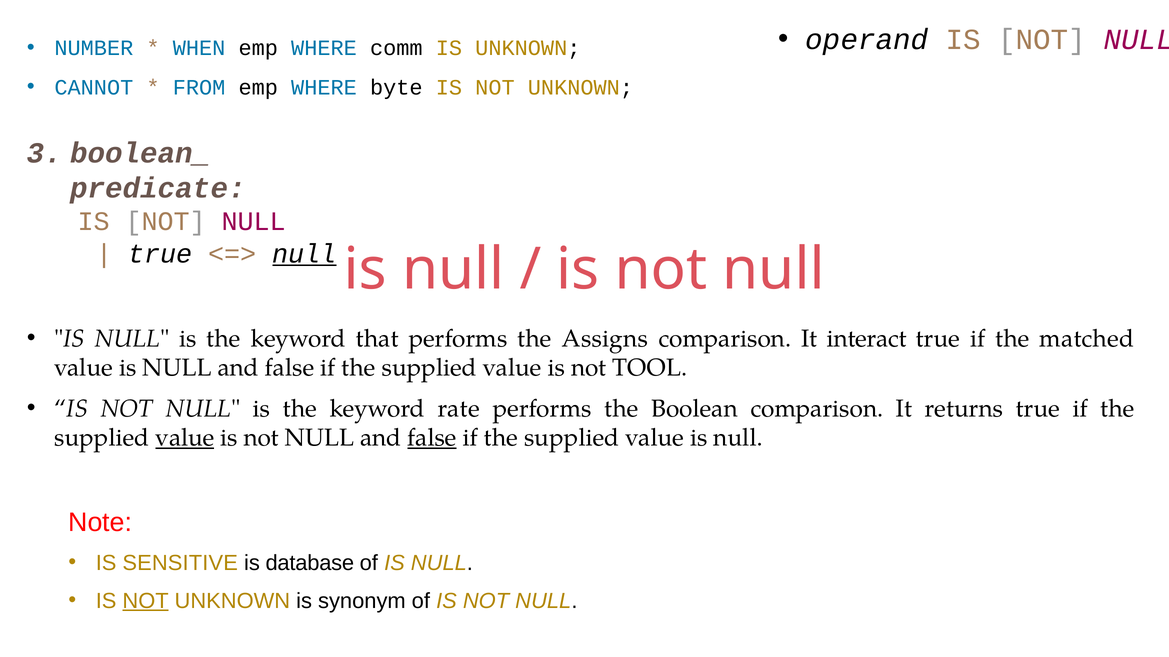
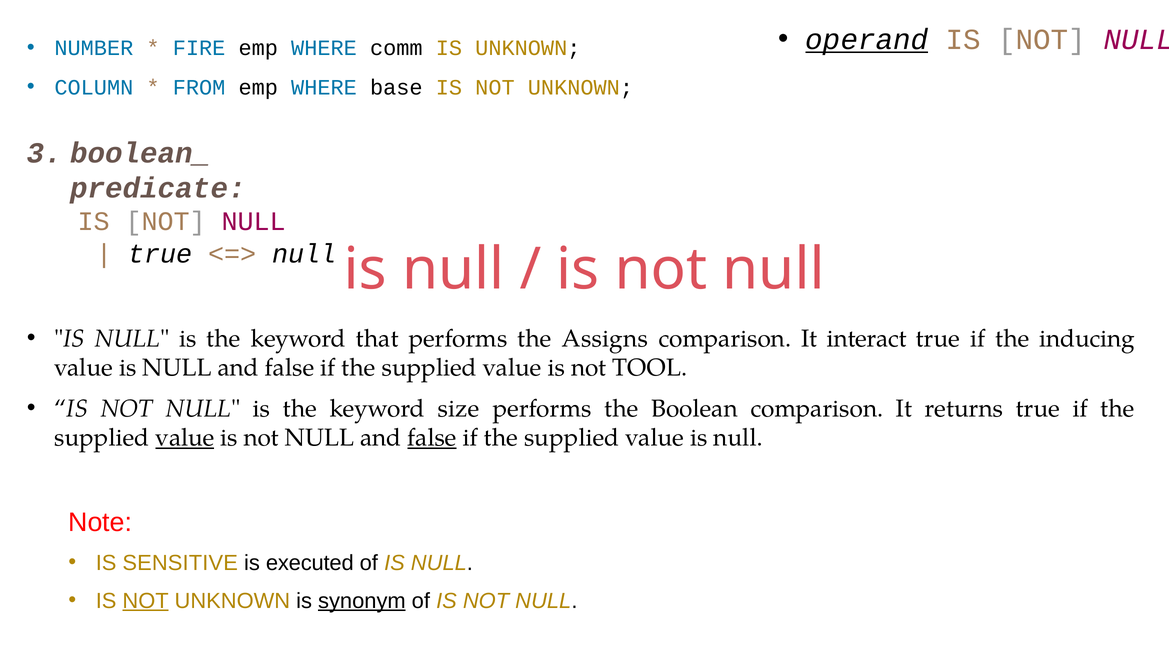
operand underline: none -> present
WHEN: WHEN -> FIRE
CANNOT: CANNOT -> COLUMN
byte: byte -> base
null at (304, 254) underline: present -> none
matched: matched -> inducing
rate: rate -> size
database: database -> executed
synonym underline: none -> present
